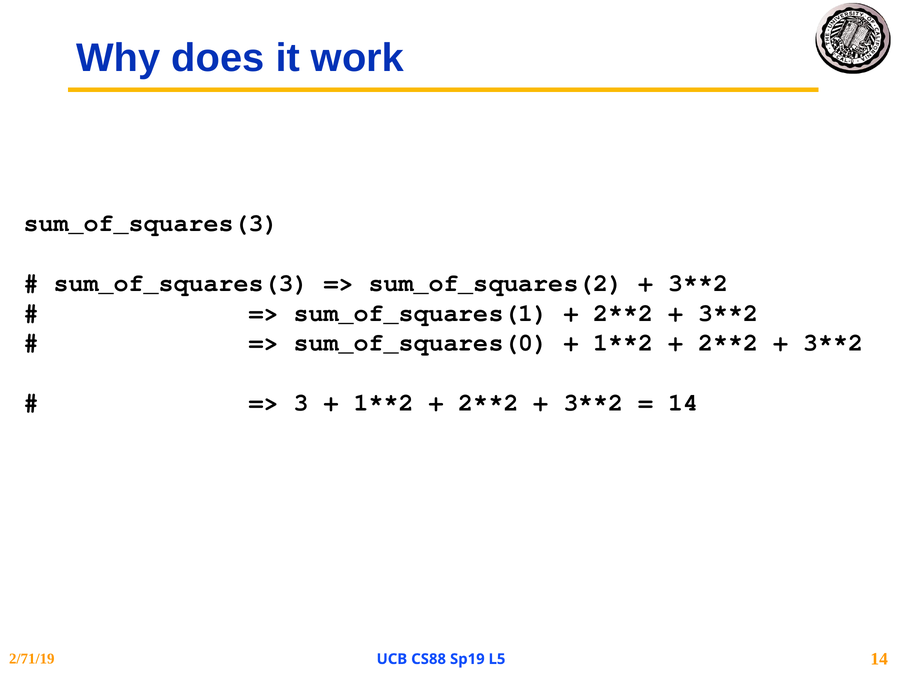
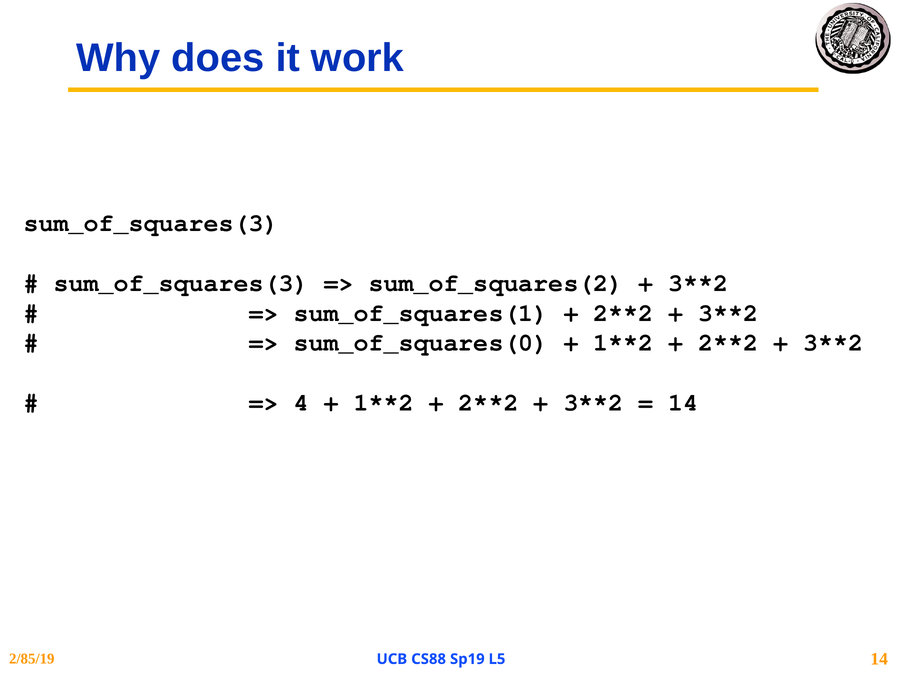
3: 3 -> 4
2/71/19: 2/71/19 -> 2/85/19
